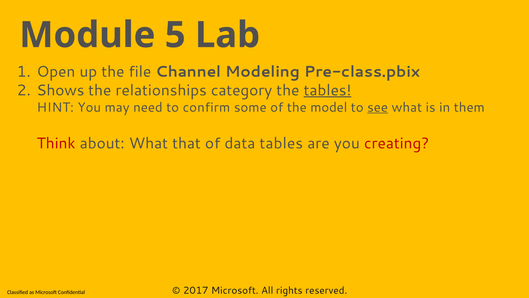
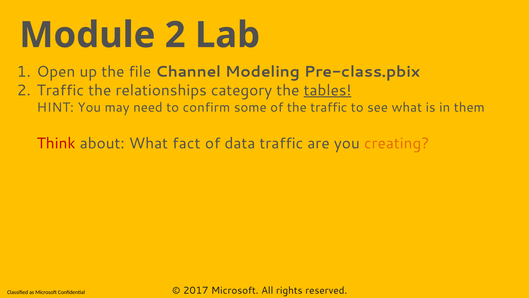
Module 5: 5 -> 2
Shows at (60, 90): Shows -> Traffic
the model: model -> traffic
see underline: present -> none
that: that -> fact
data tables: tables -> traffic
creating colour: red -> orange
